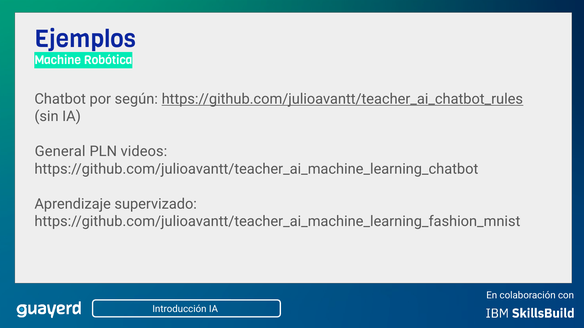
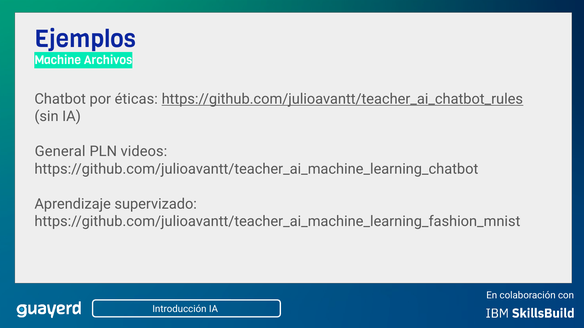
Robótica: Robótica -> Archivos
según: según -> éticas
